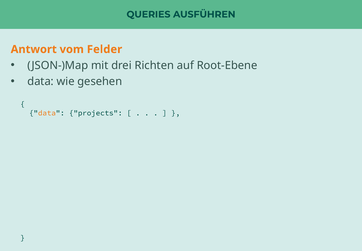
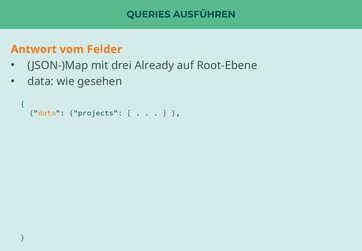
Richten: Richten -> Already
